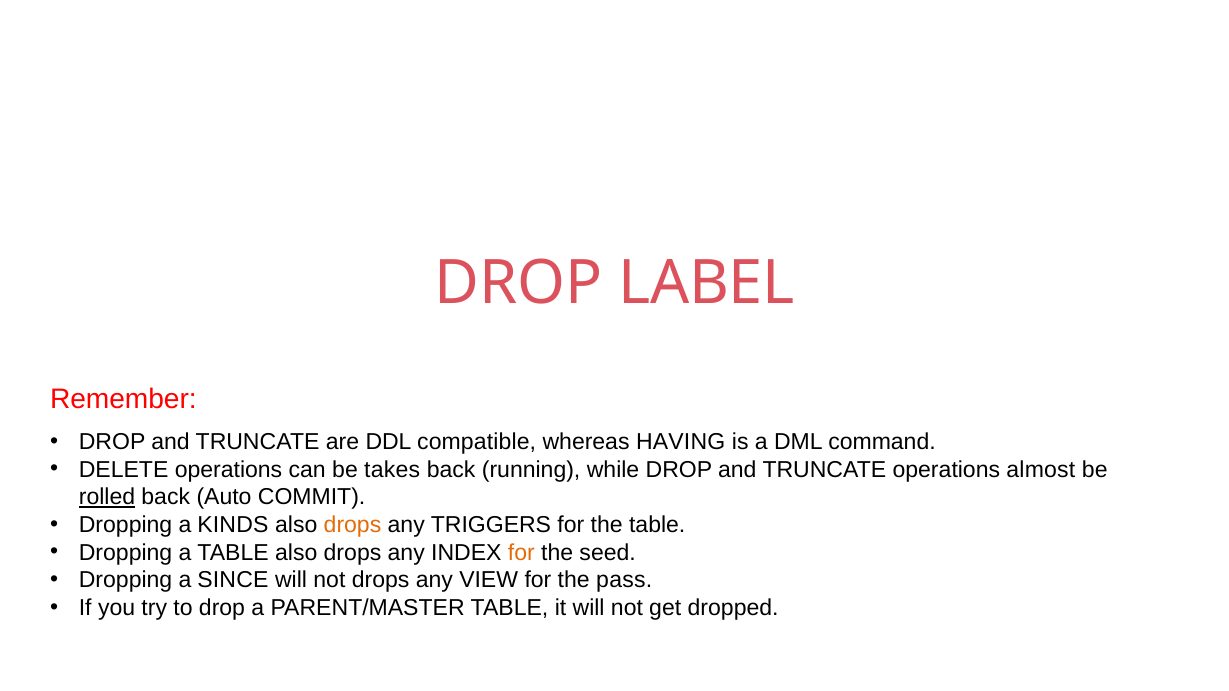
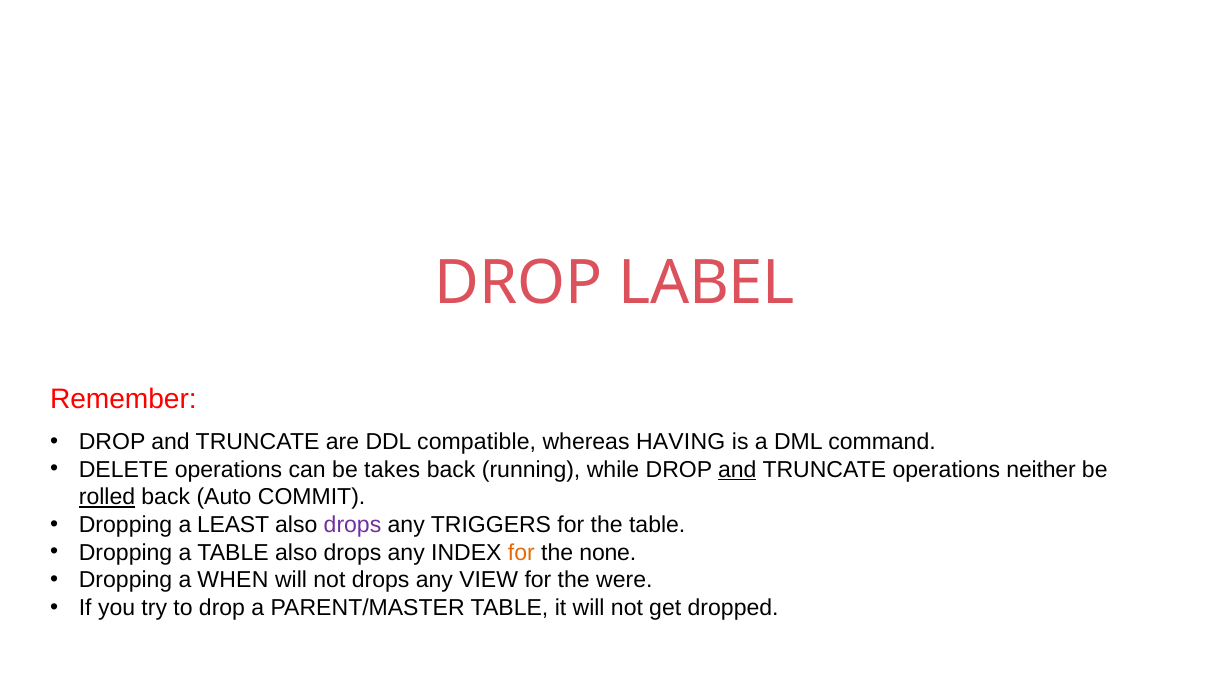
and at (737, 470) underline: none -> present
almost: almost -> neither
KINDS: KINDS -> LEAST
drops at (353, 525) colour: orange -> purple
seed: seed -> none
SINCE: SINCE -> WHEN
pass: pass -> were
